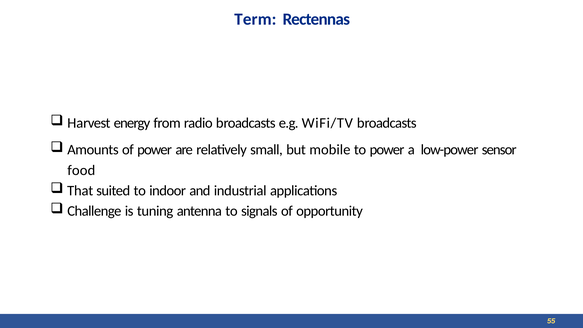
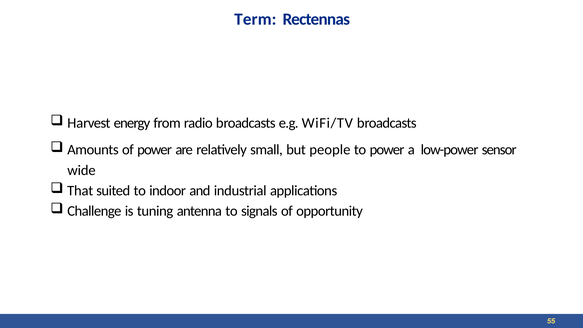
mobile: mobile -> people
food: food -> wide
